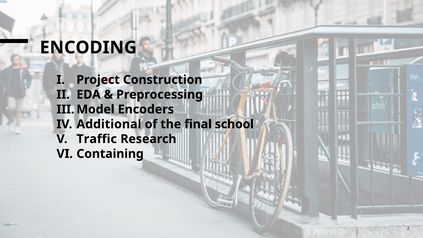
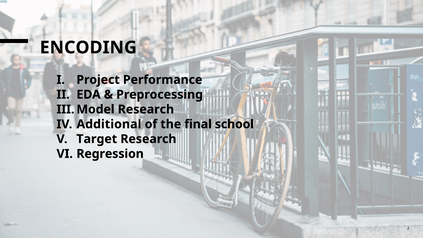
Construction: Construction -> Performance
Encoders at (146, 109): Encoders -> Research
Traffic: Traffic -> Target
Containing: Containing -> Regression
